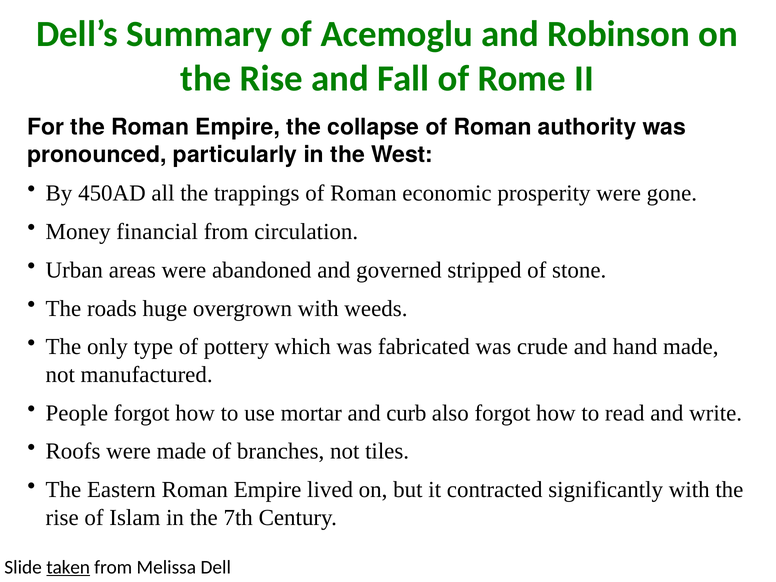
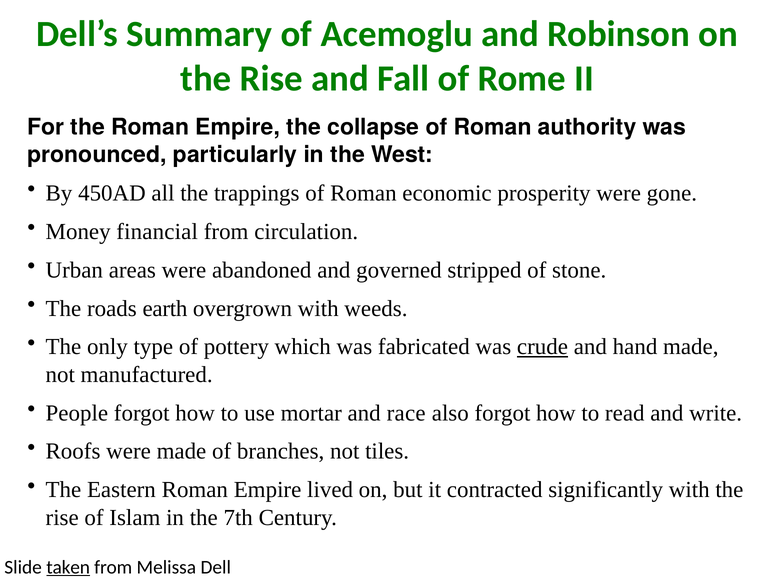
huge: huge -> earth
crude underline: none -> present
curb: curb -> race
